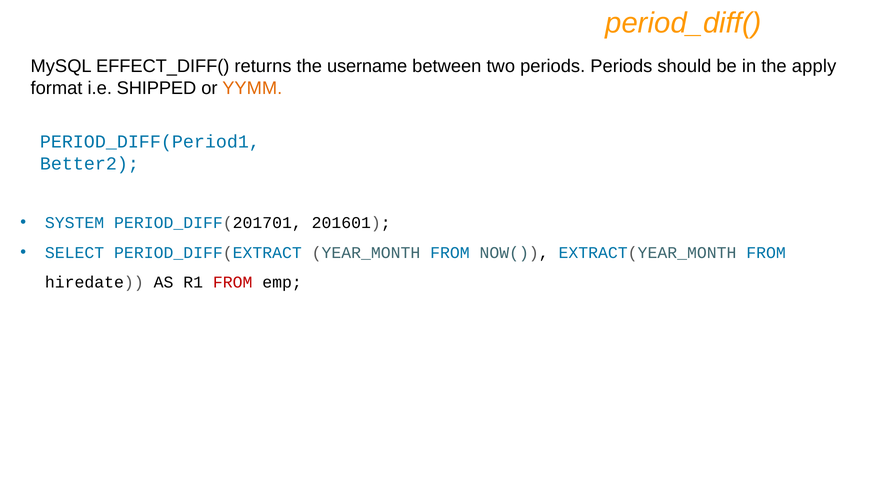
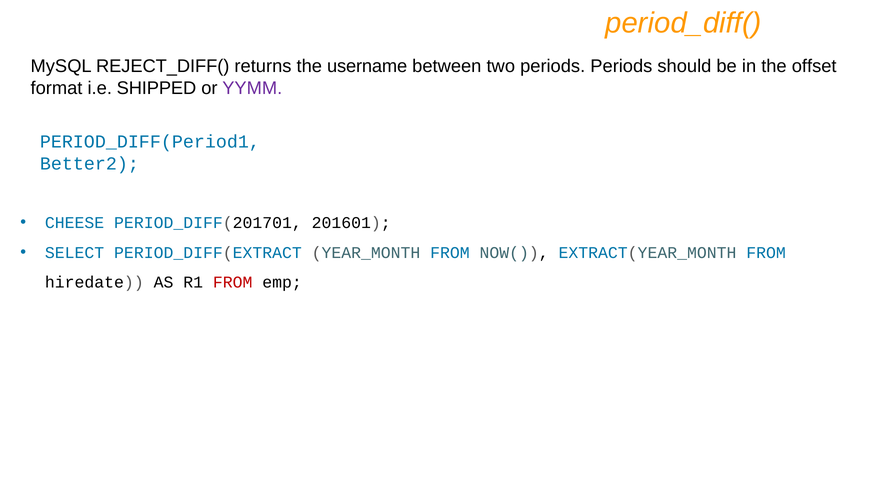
EFFECT_DIFF(: EFFECT_DIFF( -> REJECT_DIFF(
apply: apply -> offset
YYMM colour: orange -> purple
SYSTEM: SYSTEM -> CHEESE
